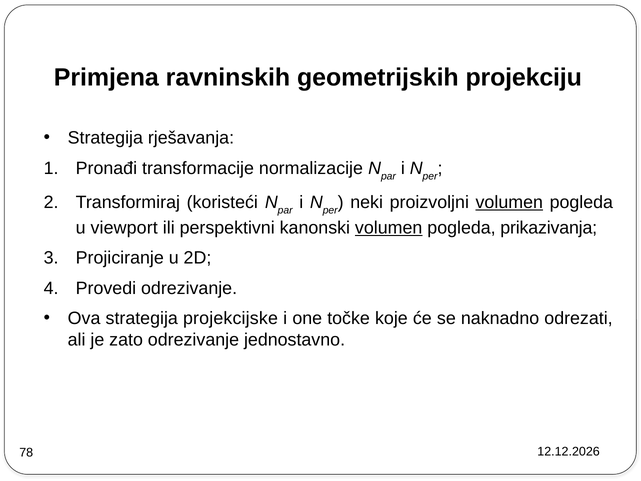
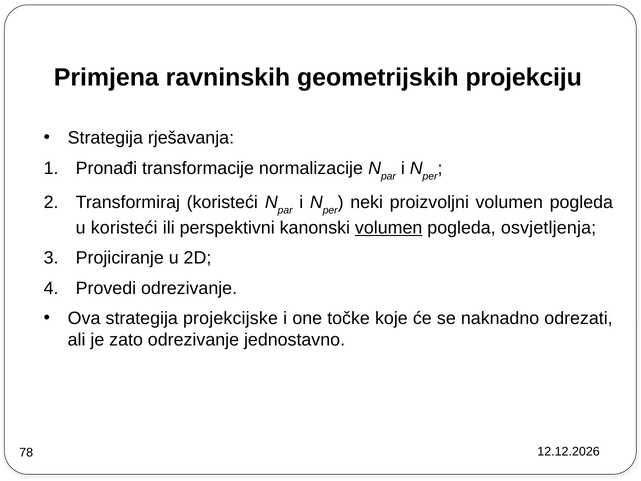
volumen at (509, 202) underline: present -> none
u viewport: viewport -> koristeći
prikazivanja: prikazivanja -> osvjetljenja
